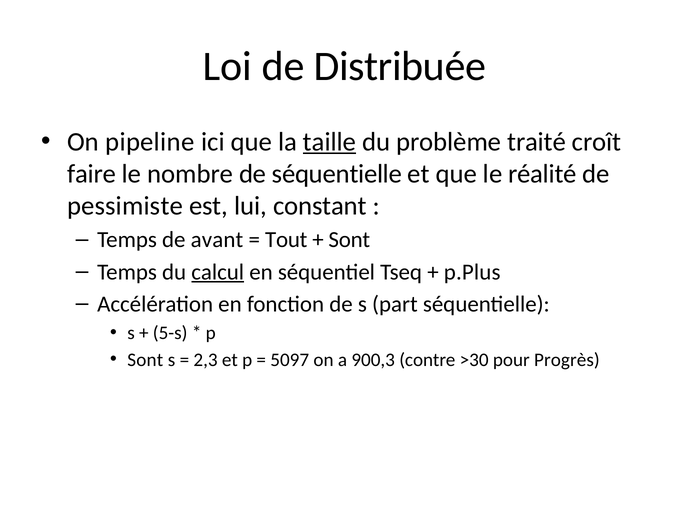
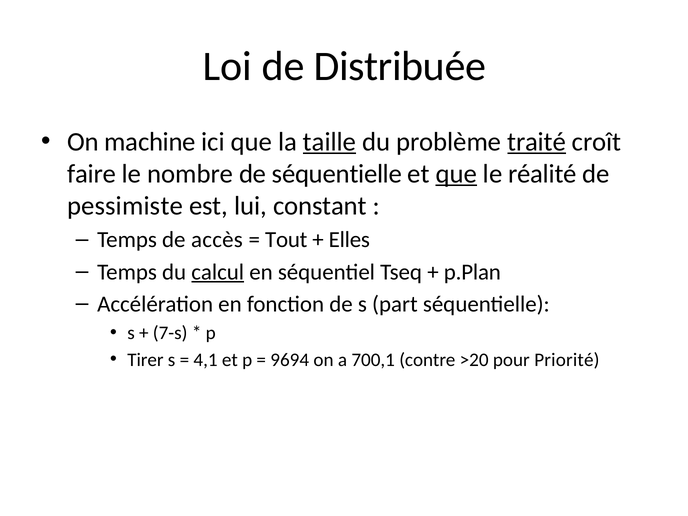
pipeline: pipeline -> machine
traité underline: none -> present
que at (456, 174) underline: none -> present
avant: avant -> accès
Sont at (349, 240): Sont -> Elles
p.Plus: p.Plus -> p.Plan
5-s: 5-s -> 7-s
Sont at (145, 360): Sont -> Tirer
2,3: 2,3 -> 4,1
5097: 5097 -> 9694
900,3: 900,3 -> 700,1
>30: >30 -> >20
Progrès: Progrès -> Priorité
